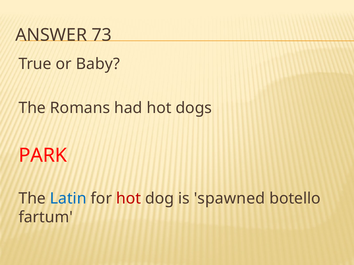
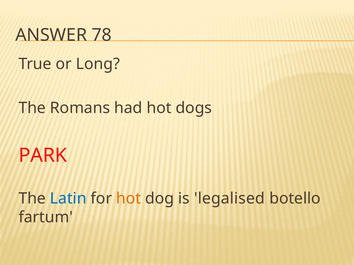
73: 73 -> 78
Baby: Baby -> Long
hot at (129, 199) colour: red -> orange
spawned: spawned -> legalised
